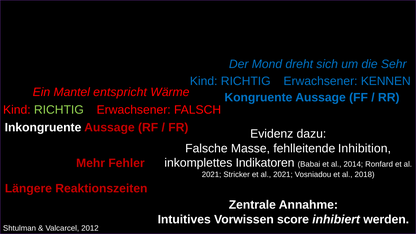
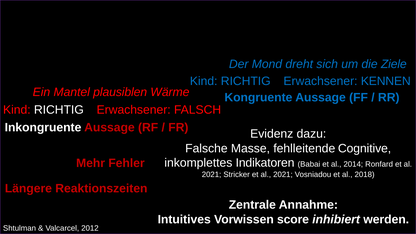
Sehr: Sehr -> Ziele
entspricht: entspricht -> plausiblen
RICHTIG at (59, 110) colour: light green -> white
Inhibition: Inhibition -> Cognitive
